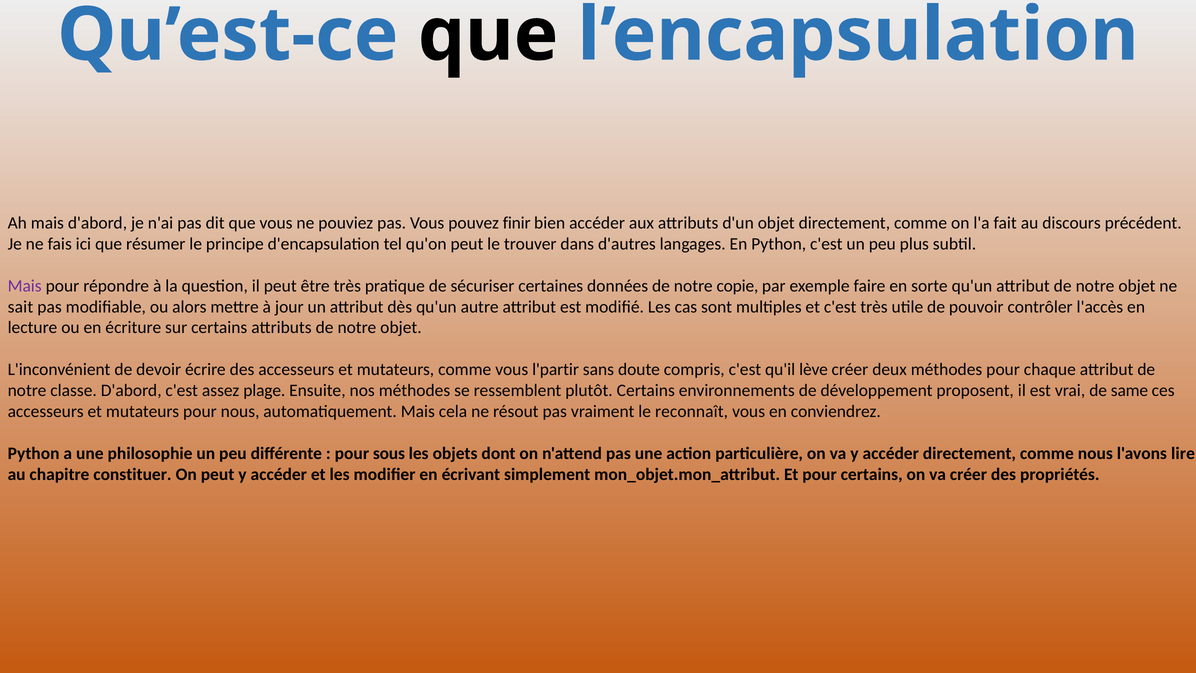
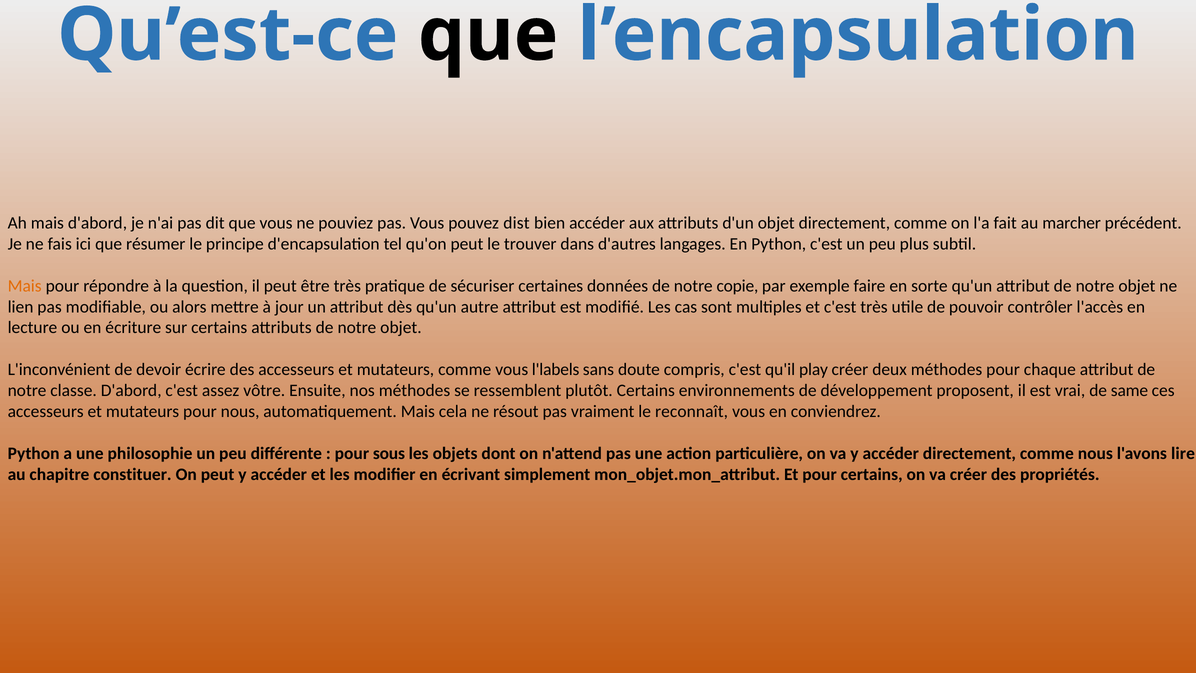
finir: finir -> dist
discours: discours -> marcher
Mais at (25, 286) colour: purple -> orange
sait: sait -> lien
l'partir: l'partir -> l'labels
lève: lève -> play
plage: plage -> vôtre
